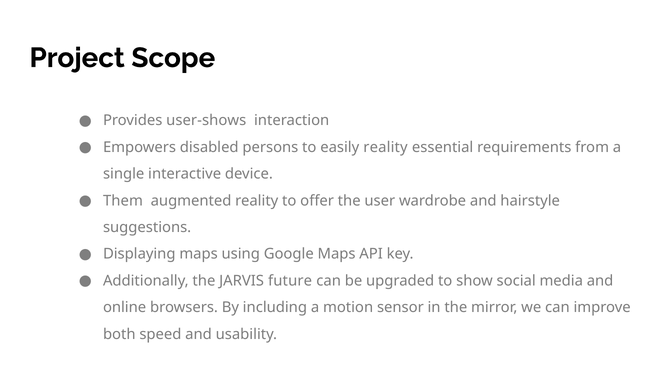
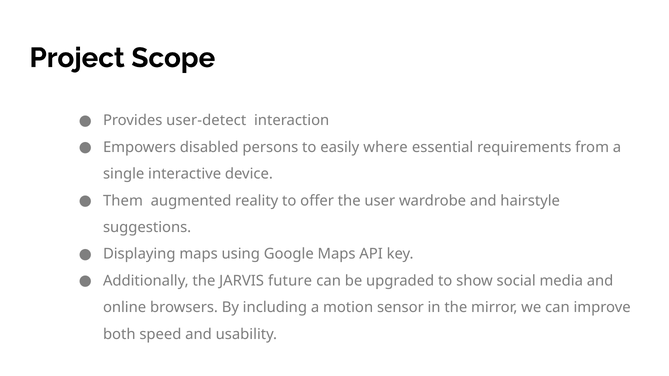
user-shows: user-shows -> user-detect
easily reality: reality -> where
